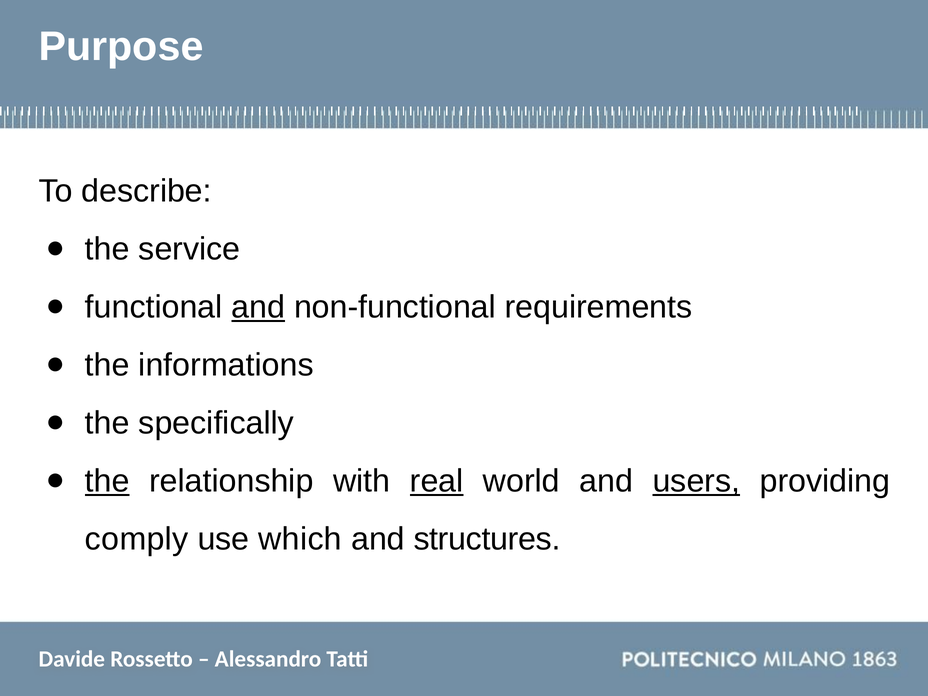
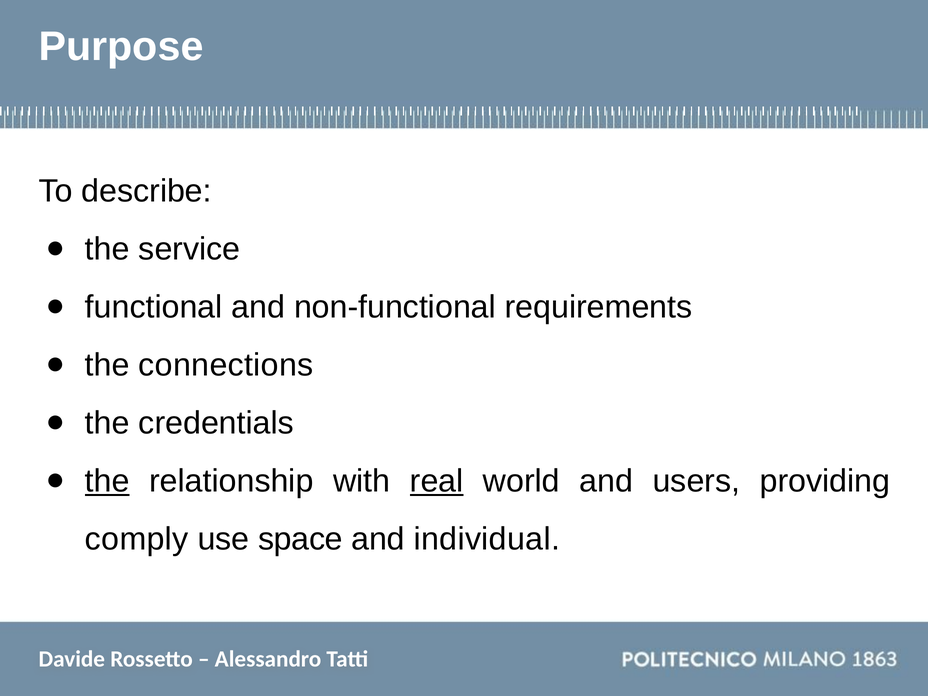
and at (258, 307) underline: present -> none
informations: informations -> connections
specifically: specifically -> credentials
users underline: present -> none
which: which -> space
structures: structures -> individual
